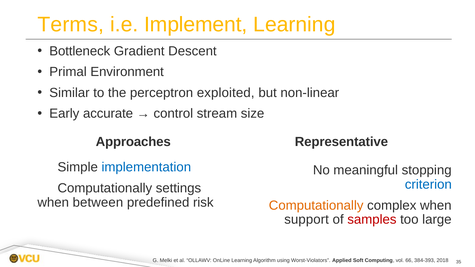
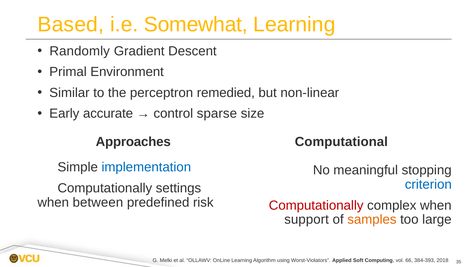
Terms: Terms -> Based
Implement: Implement -> Somewhat
Bottleneck: Bottleneck -> Randomly
exploited: exploited -> remedied
stream: stream -> sparse
Representative: Representative -> Computational
Computationally at (316, 206) colour: orange -> red
samples colour: red -> orange
